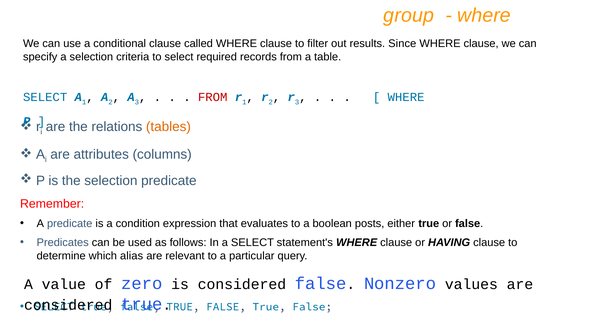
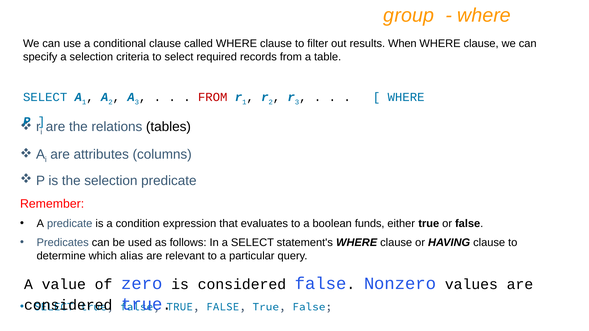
Since: Since -> When
tables colour: orange -> black
posts: posts -> funds
